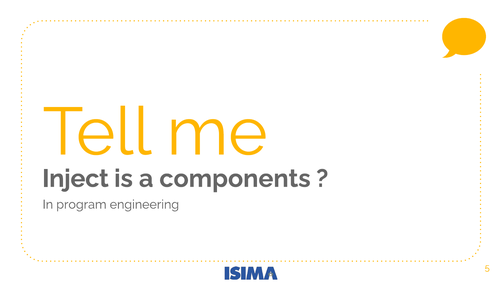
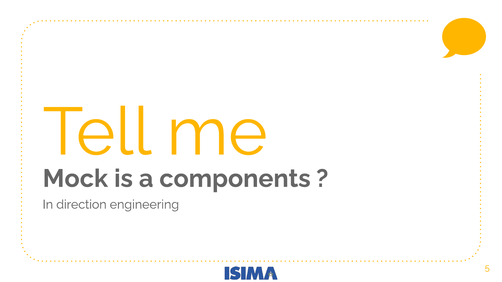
Inject: Inject -> Mock
program: program -> direction
